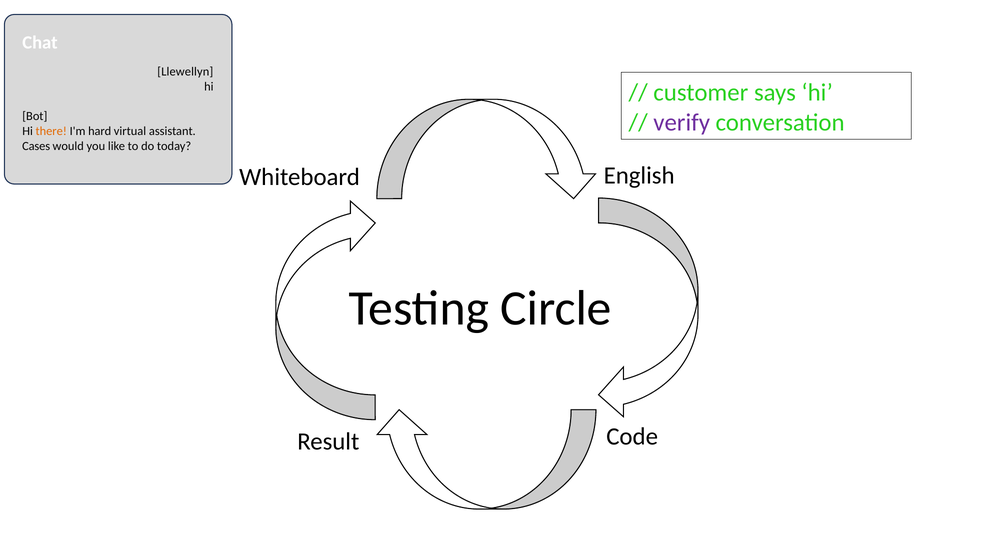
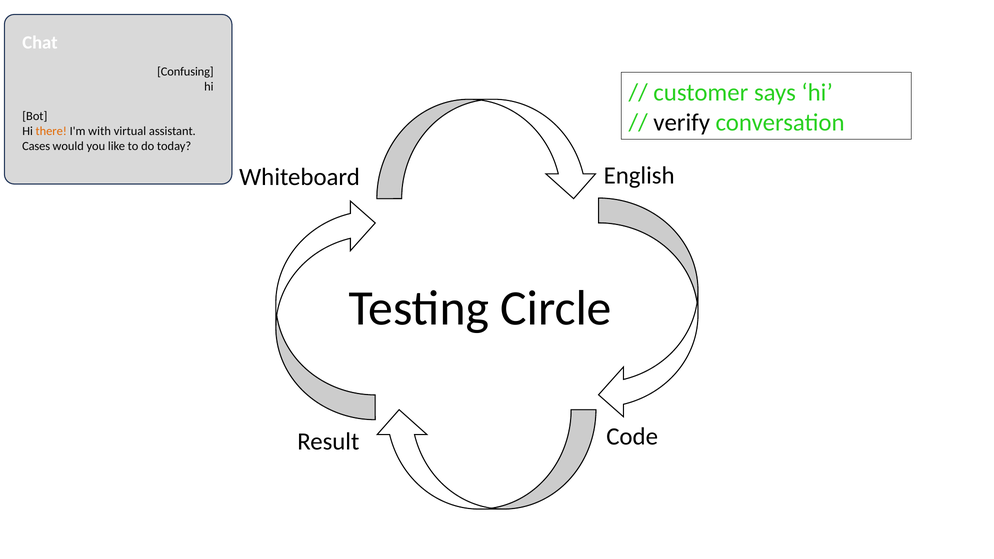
Llewellyn: Llewellyn -> Confusing
verify colour: purple -> black
hard: hard -> with
